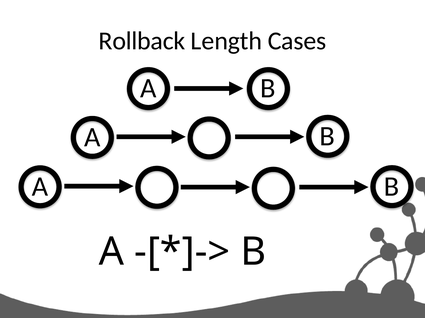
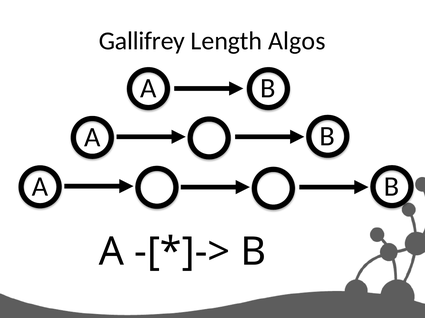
Rollback: Rollback -> Gallifrey
Cases: Cases -> Algos
